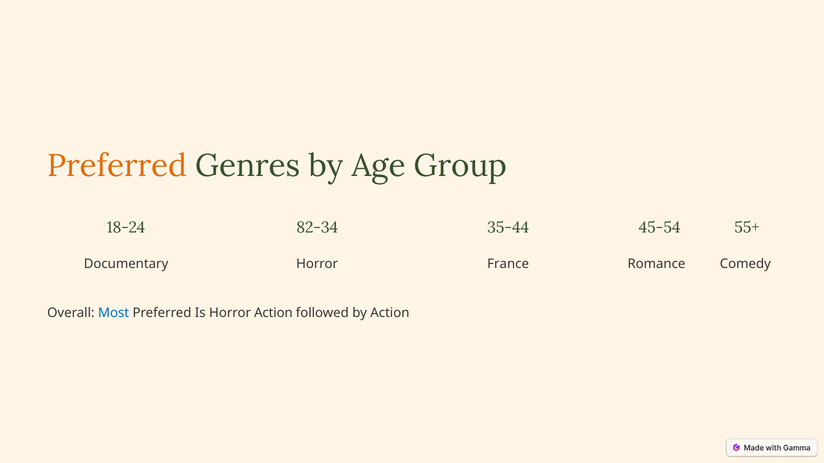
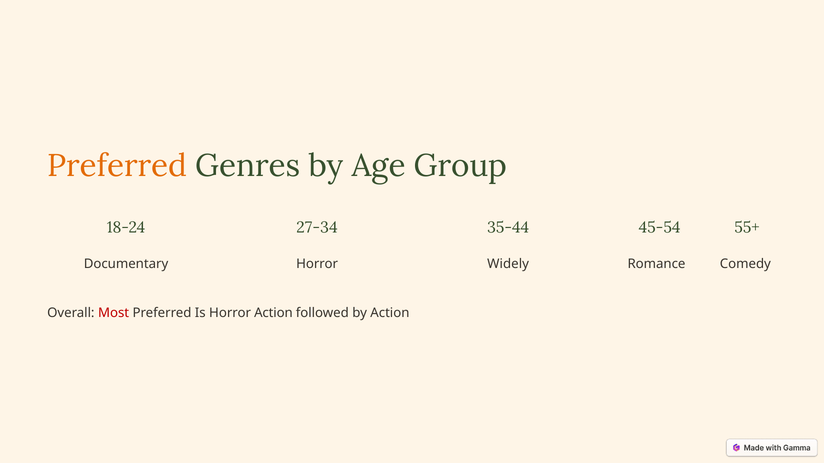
82-34: 82-34 -> 27-34
France: France -> Widely
Most colour: blue -> red
